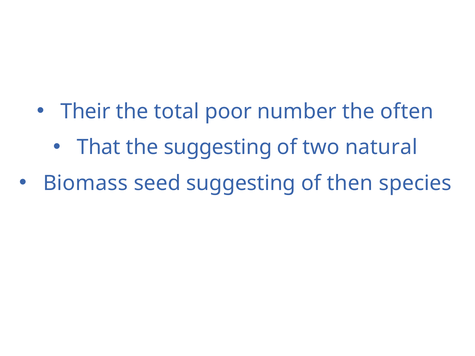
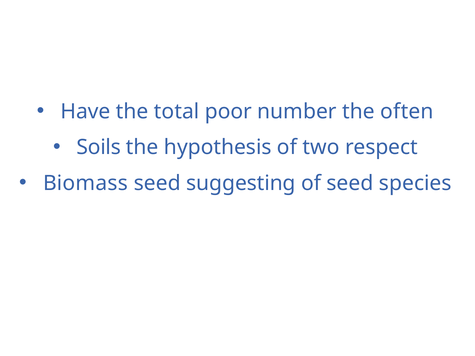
Their: Their -> Have
That: That -> Soils
the suggesting: suggesting -> hypothesis
natural: natural -> respect
of then: then -> seed
